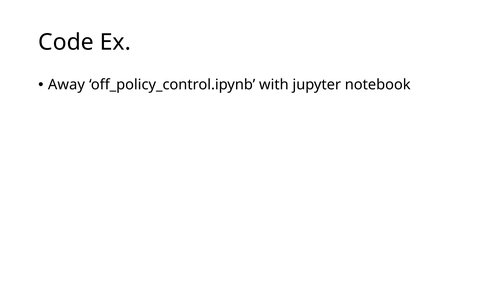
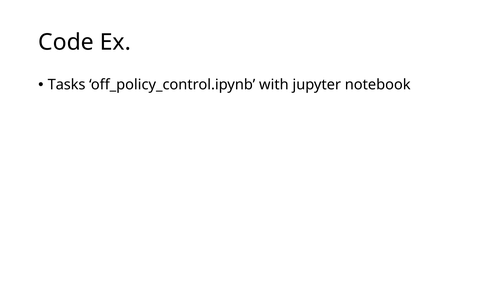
Away: Away -> Tasks
